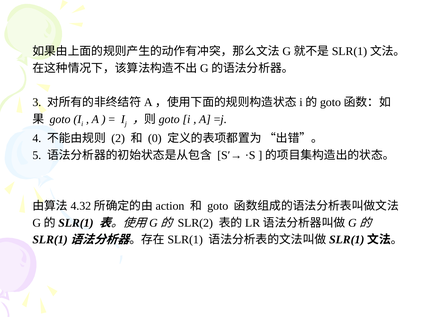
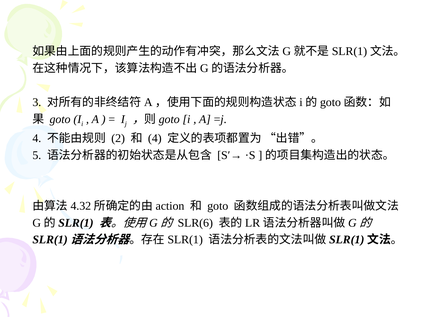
0 at (155, 138): 0 -> 4
SLR(2: SLR(2 -> SLR(6
